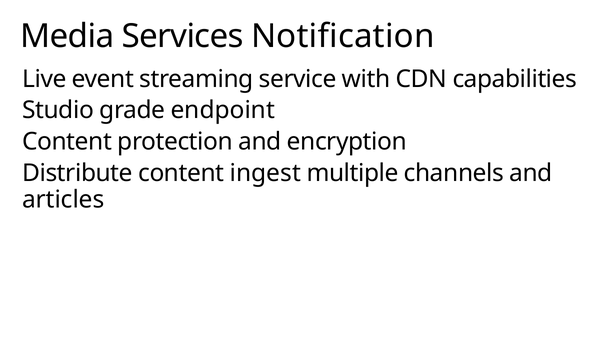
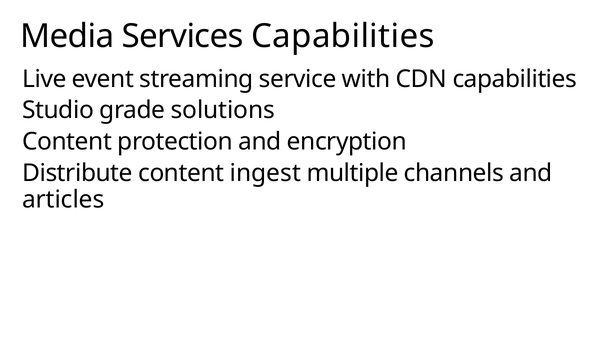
Services Notification: Notification -> Capabilities
endpoint: endpoint -> solutions
